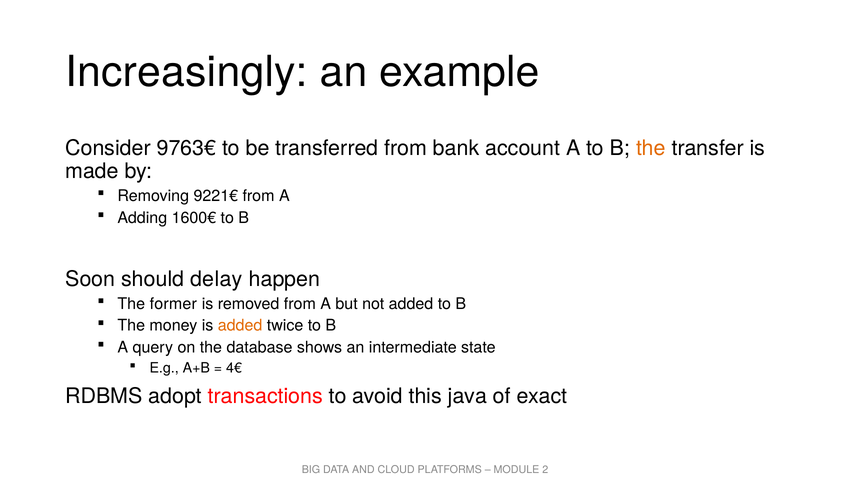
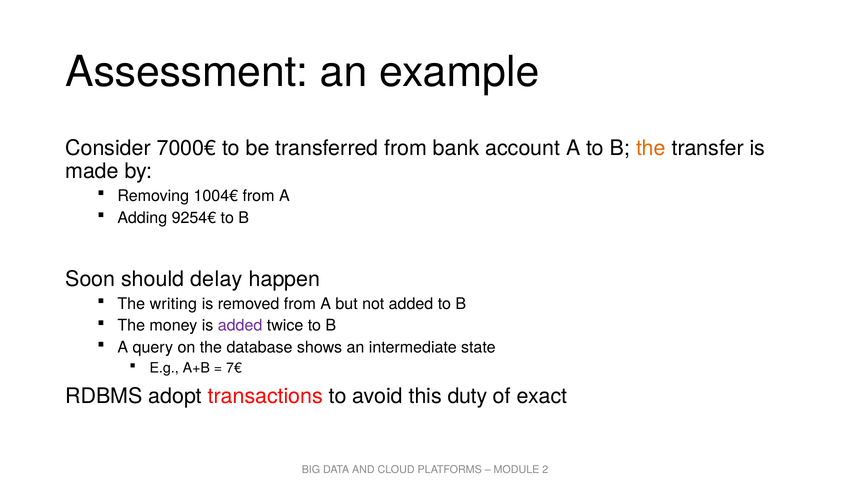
Increasingly: Increasingly -> Assessment
9763€: 9763€ -> 7000€
9221€: 9221€ -> 1004€
1600€: 1600€ -> 9254€
former: former -> writing
added at (240, 325) colour: orange -> purple
4€: 4€ -> 7€
java: java -> duty
